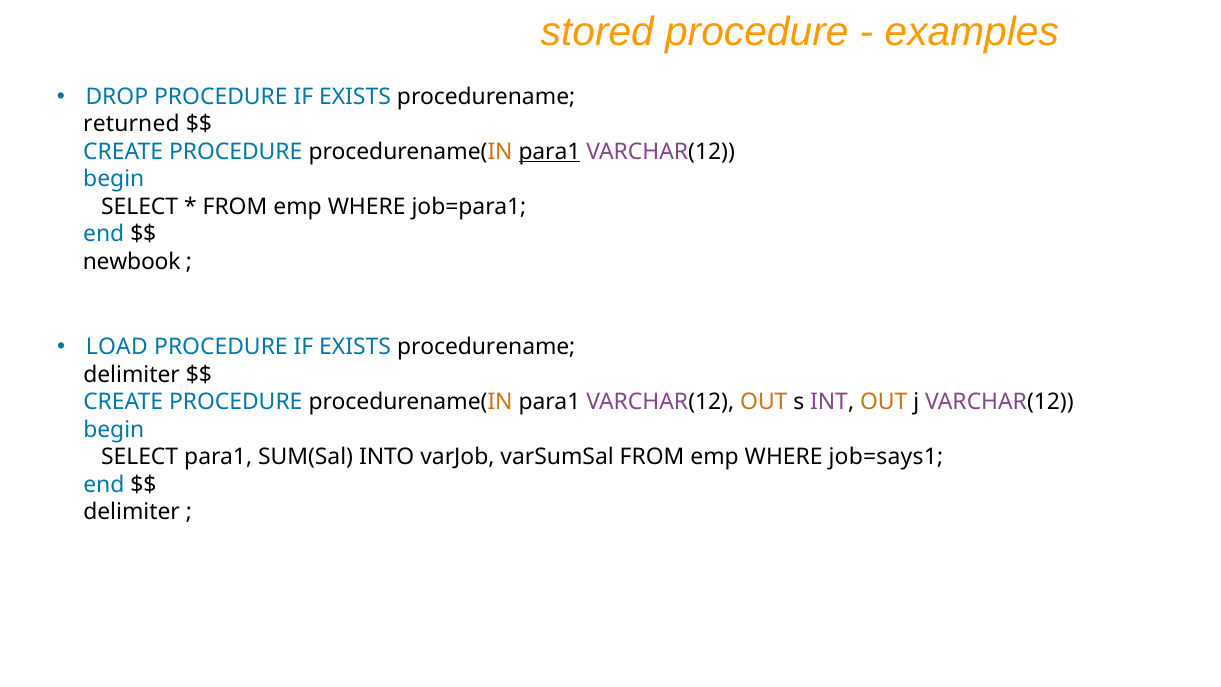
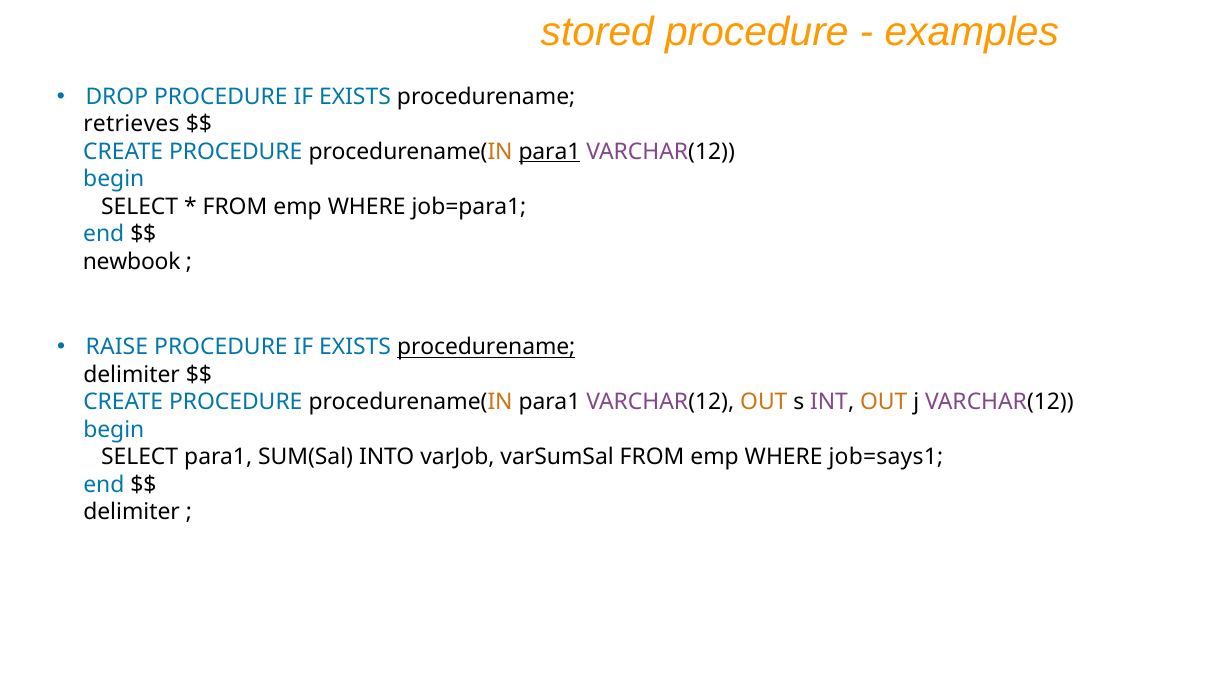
returned: returned -> retrieves
LOAD: LOAD -> RAISE
procedurename at (486, 347) underline: none -> present
